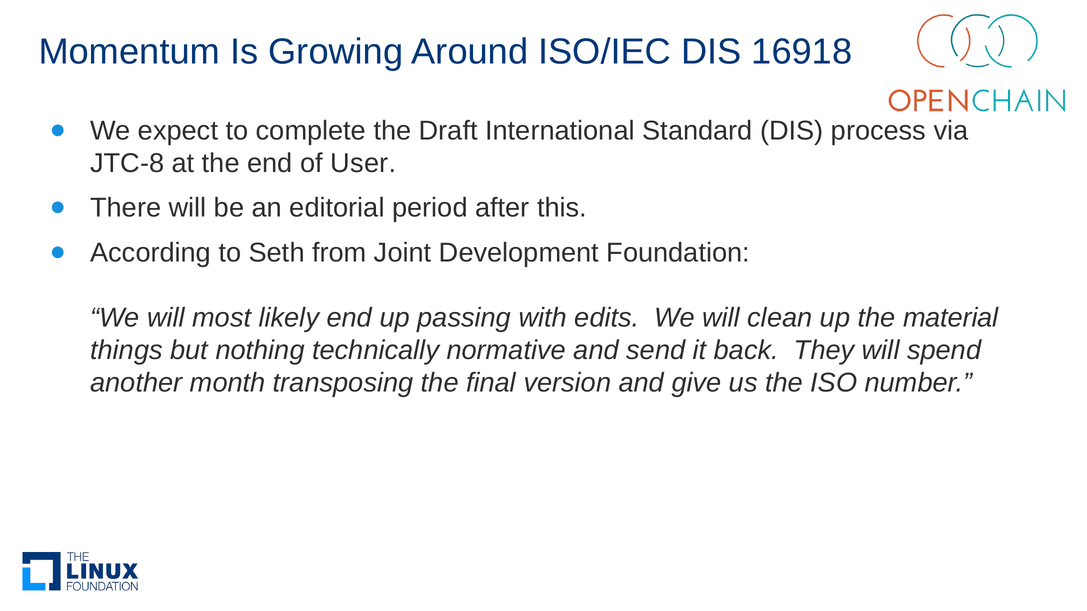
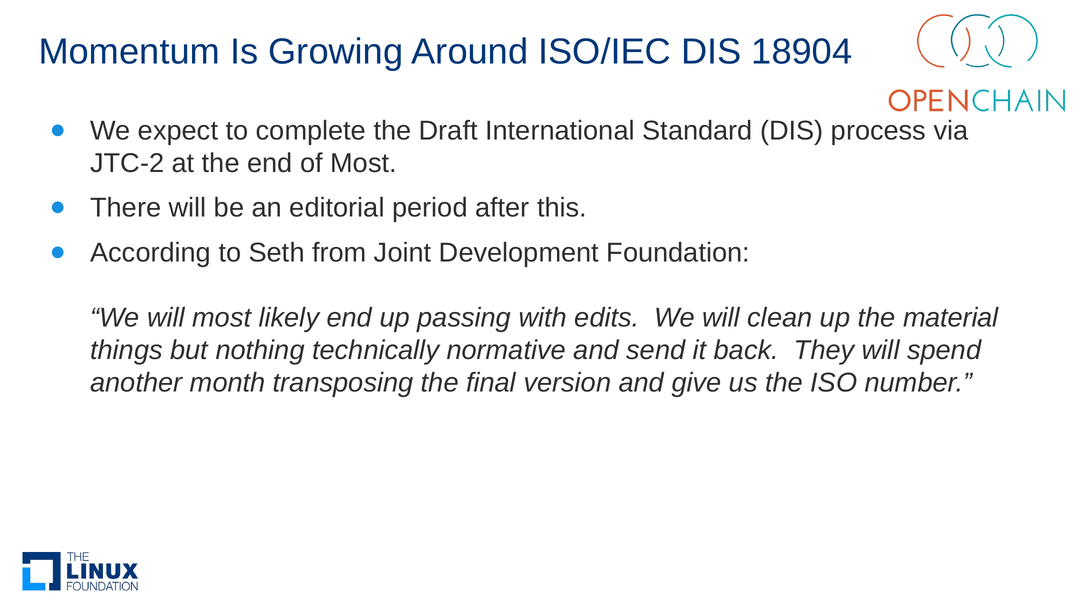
16918: 16918 -> 18904
JTC-8: JTC-8 -> JTC-2
of User: User -> Most
